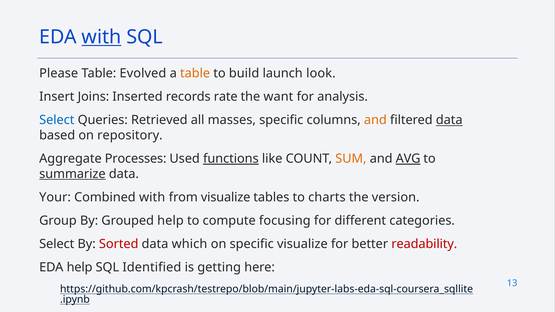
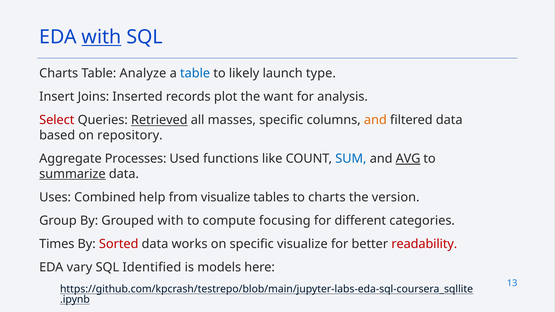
Please at (59, 73): Please -> Charts
Evolved: Evolved -> Analyze
table at (195, 73) colour: orange -> blue
build: build -> likely
look: look -> type
rate: rate -> plot
Select at (57, 120) colour: blue -> red
Retrieved underline: none -> present
data at (449, 120) underline: present -> none
functions underline: present -> none
SUM colour: orange -> blue
Your: Your -> Uses
Combined with: with -> help
Grouped help: help -> with
Select at (57, 244): Select -> Times
which: which -> works
EDA help: help -> vary
getting: getting -> models
